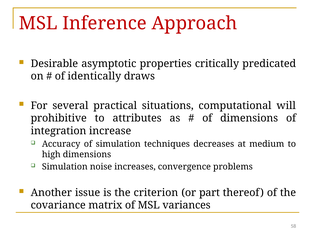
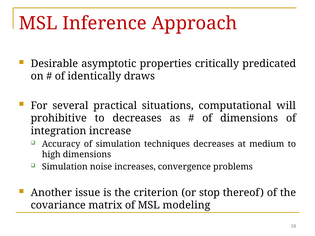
to attributes: attributes -> decreases
part: part -> stop
variances: variances -> modeling
